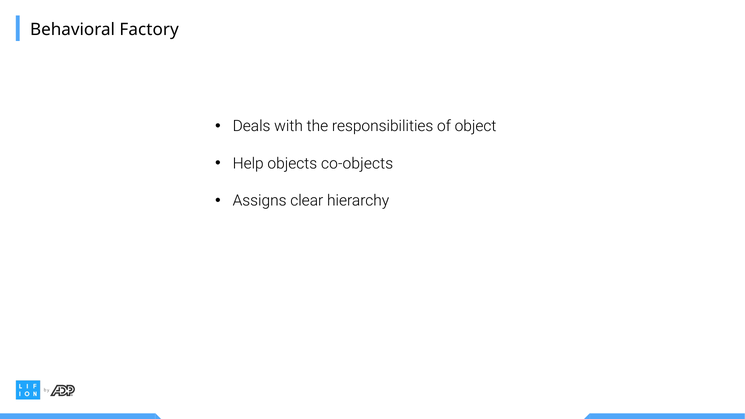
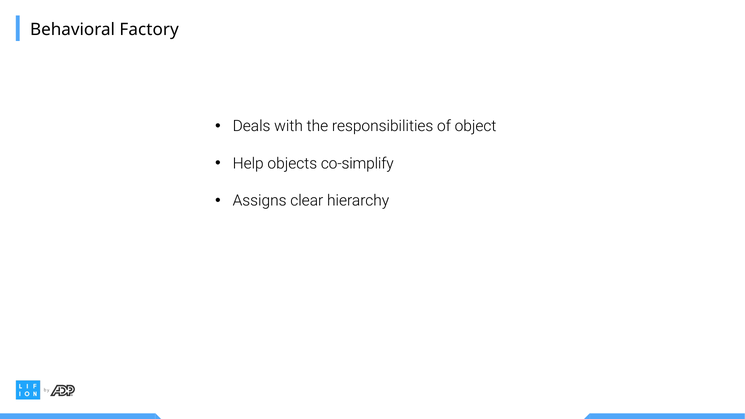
co-objects: co-objects -> co-simplify
